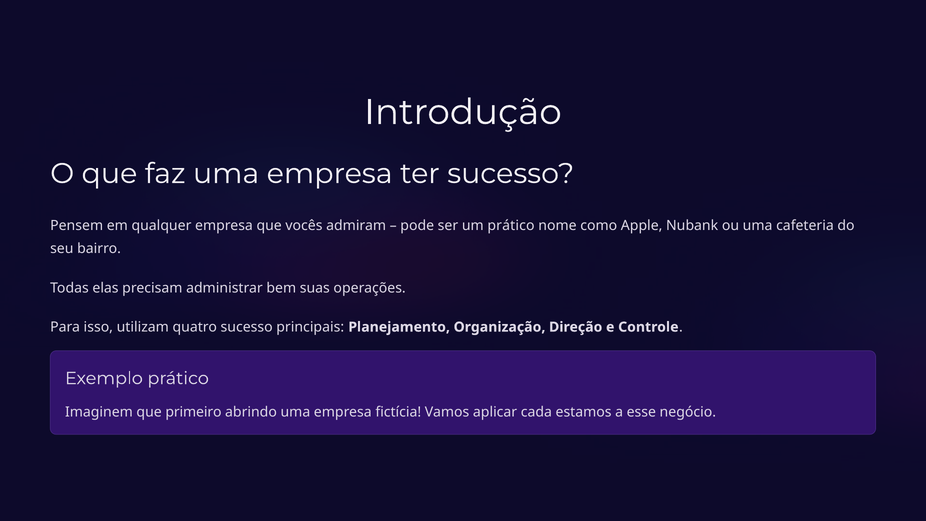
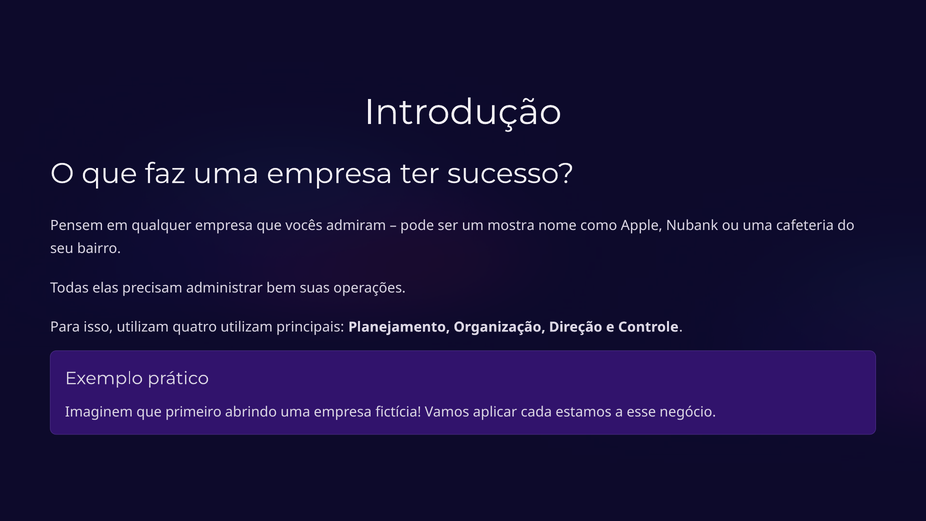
um prático: prático -> mostra
quatro sucesso: sucesso -> utilizam
